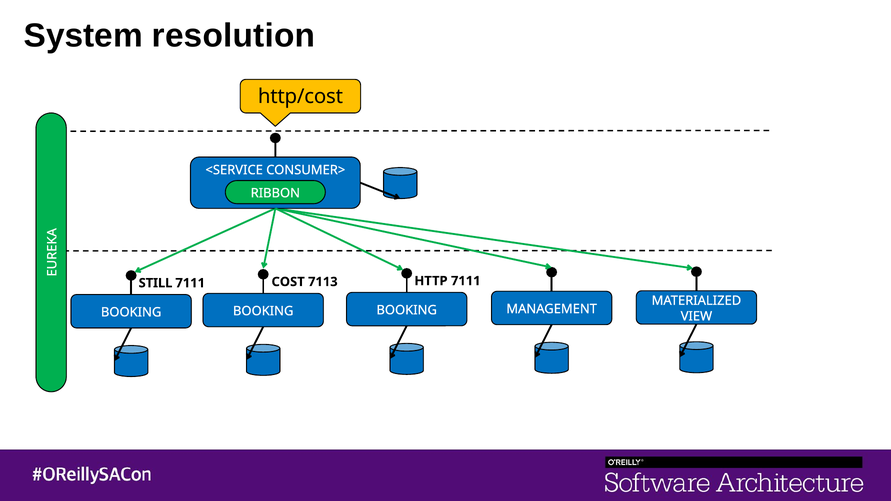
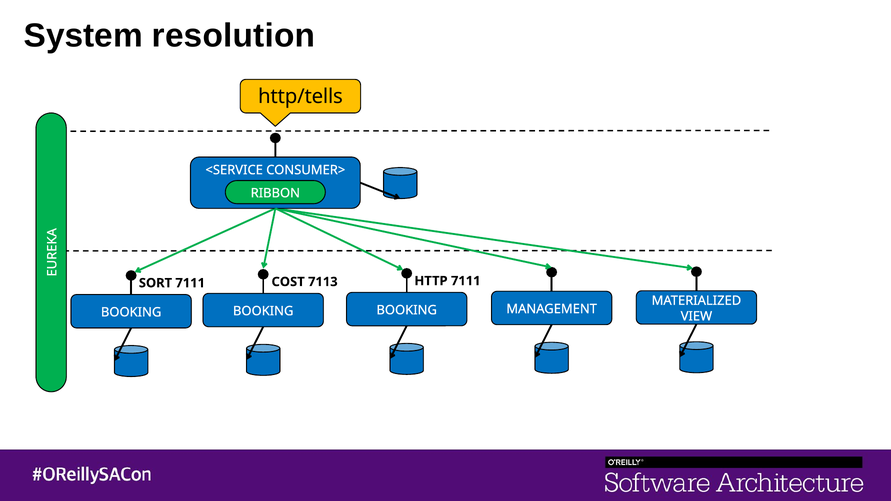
http/cost: http/cost -> http/tells
STILL: STILL -> SORT
